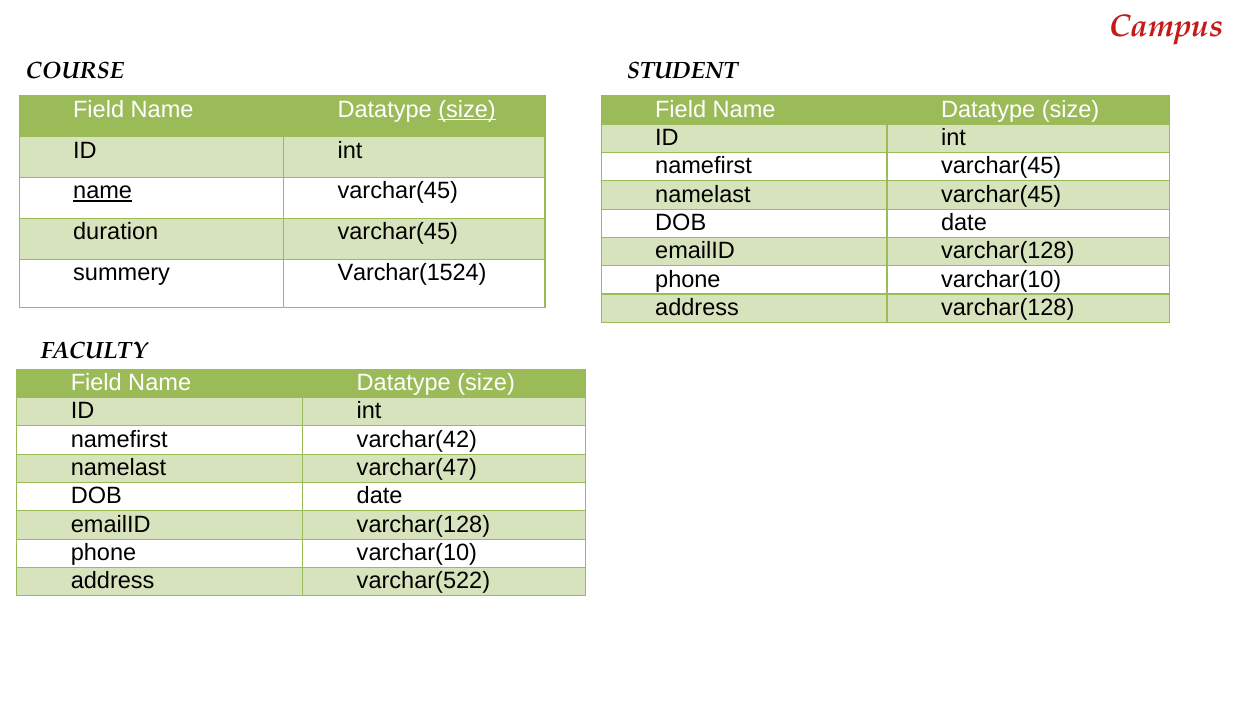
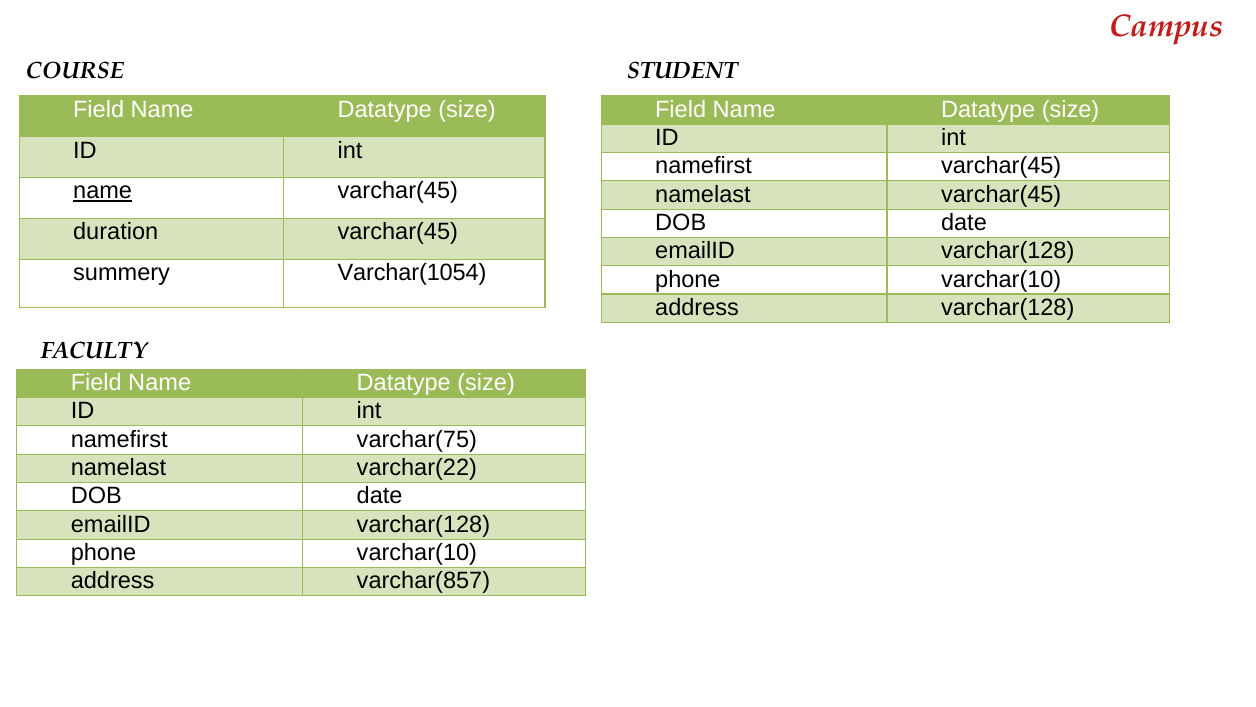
size at (467, 109) underline: present -> none
Varchar(1524: Varchar(1524 -> Varchar(1054
varchar(42: varchar(42 -> varchar(75
varchar(47: varchar(47 -> varchar(22
varchar(522: varchar(522 -> varchar(857
